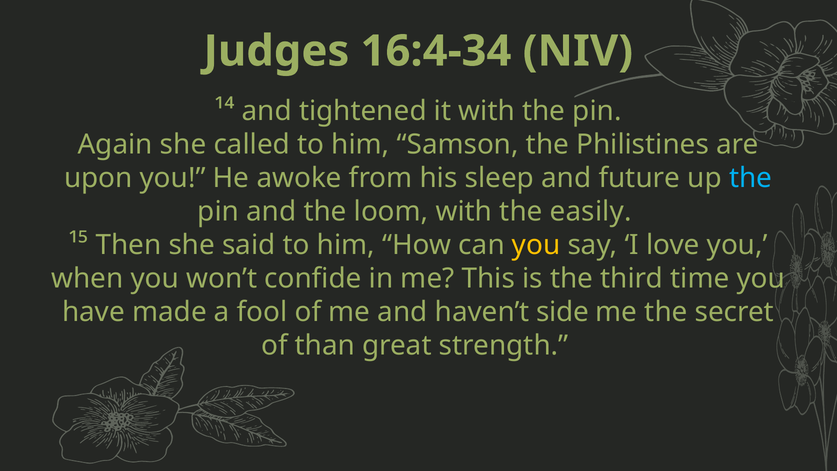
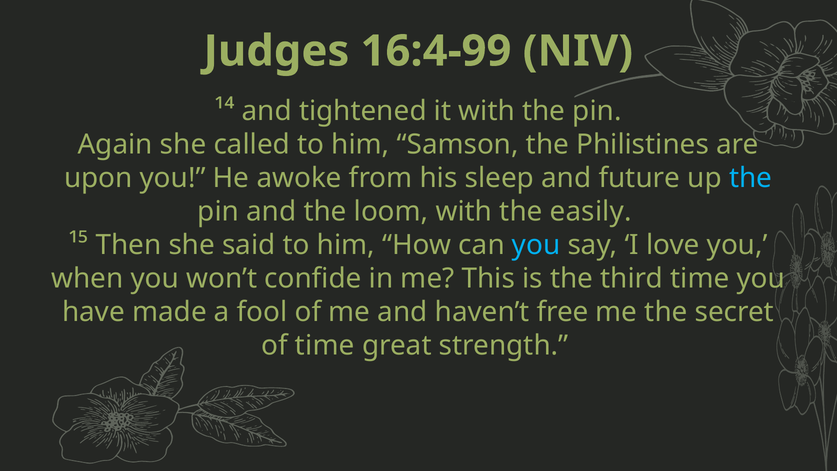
16:4-34: 16:4-34 -> 16:4-99
you at (536, 245) colour: yellow -> light blue
side: side -> free
of than: than -> time
